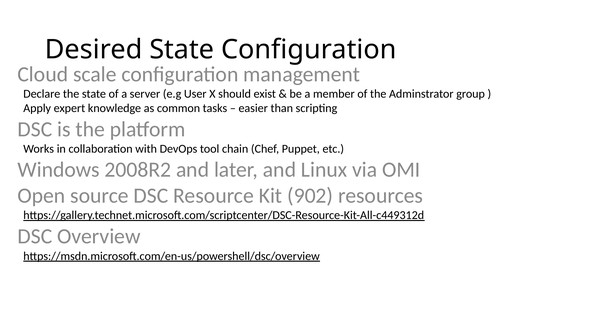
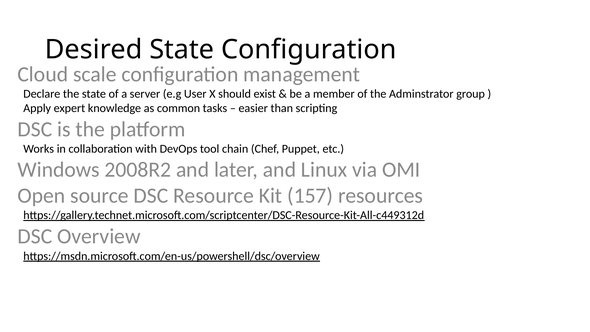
902: 902 -> 157
